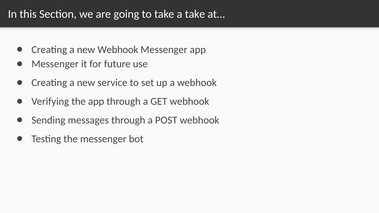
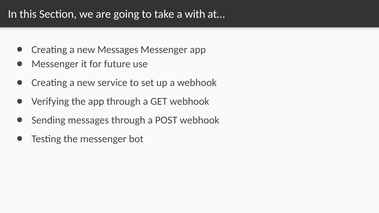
a take: take -> with
new Webhook: Webhook -> Messages
